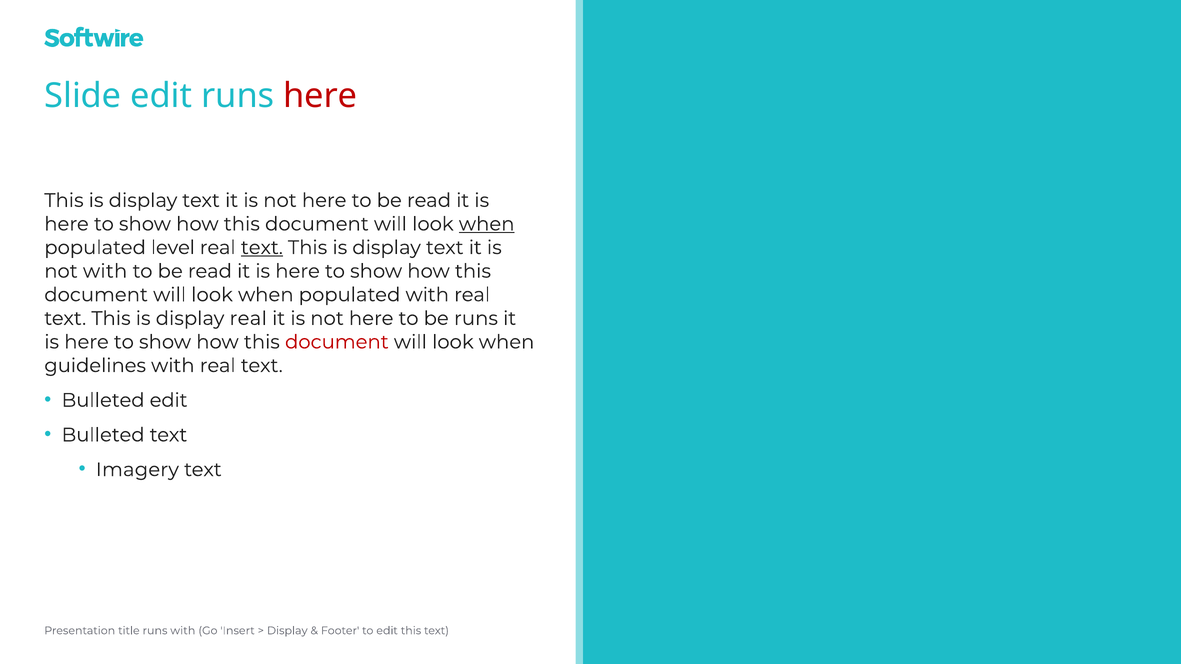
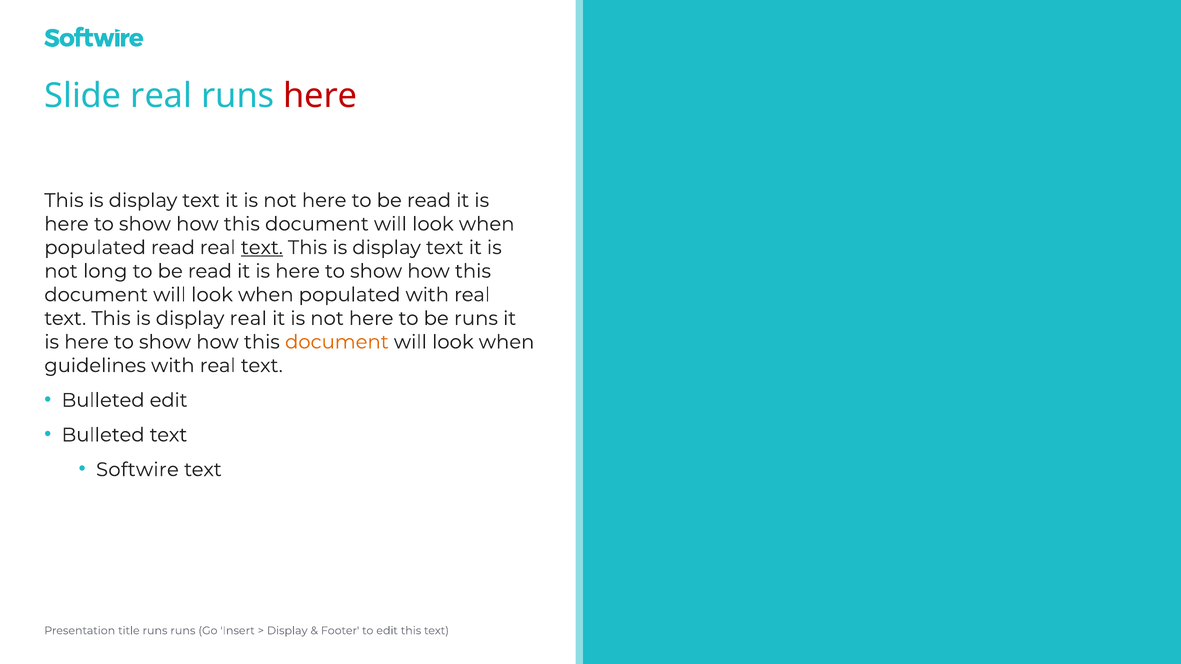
Slide edit: edit -> real
when at (487, 224) underline: present -> none
populated level: level -> read
not with: with -> long
document at (337, 342) colour: red -> orange
Imagery: Imagery -> Softwire
runs with: with -> runs
